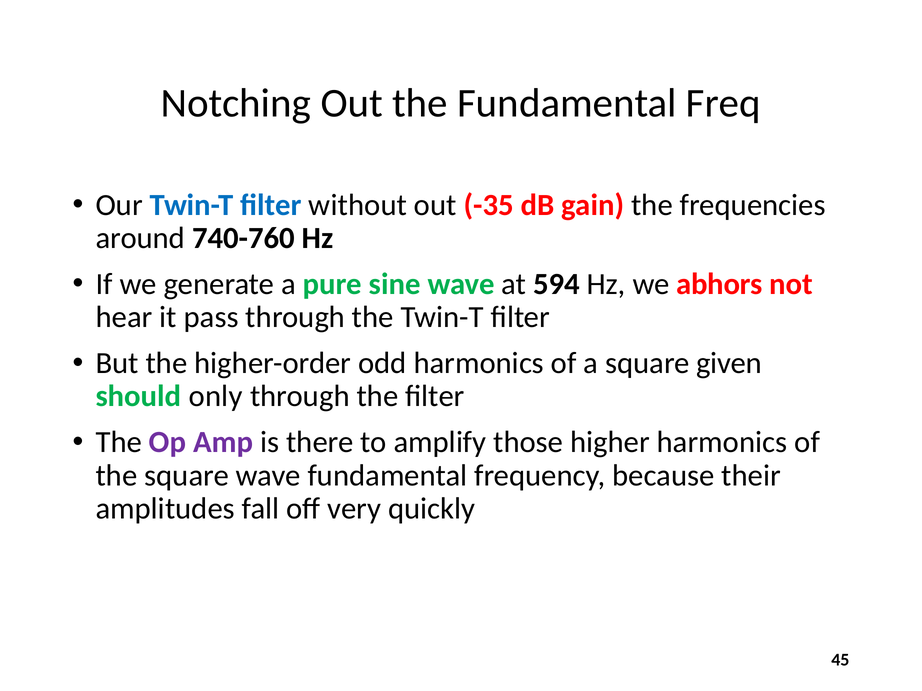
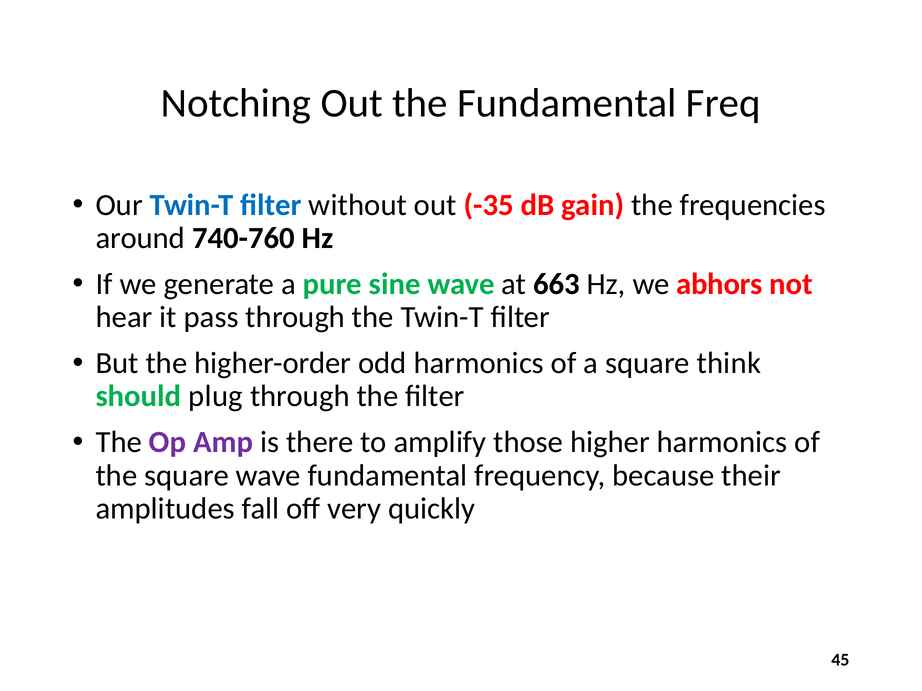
594: 594 -> 663
given: given -> think
only: only -> plug
